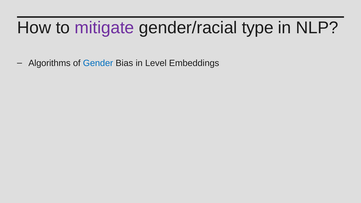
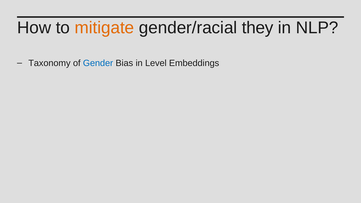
mitigate colour: purple -> orange
type: type -> they
Algorithms: Algorithms -> Taxonomy
